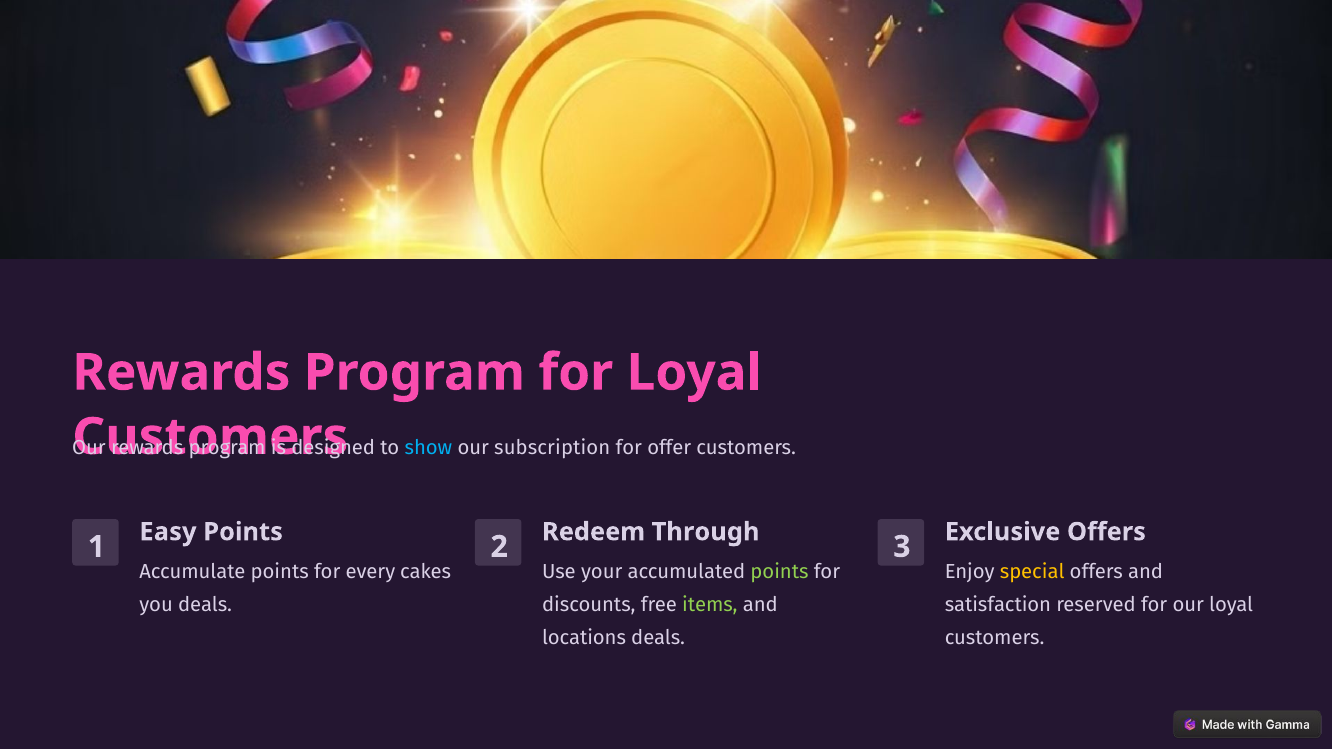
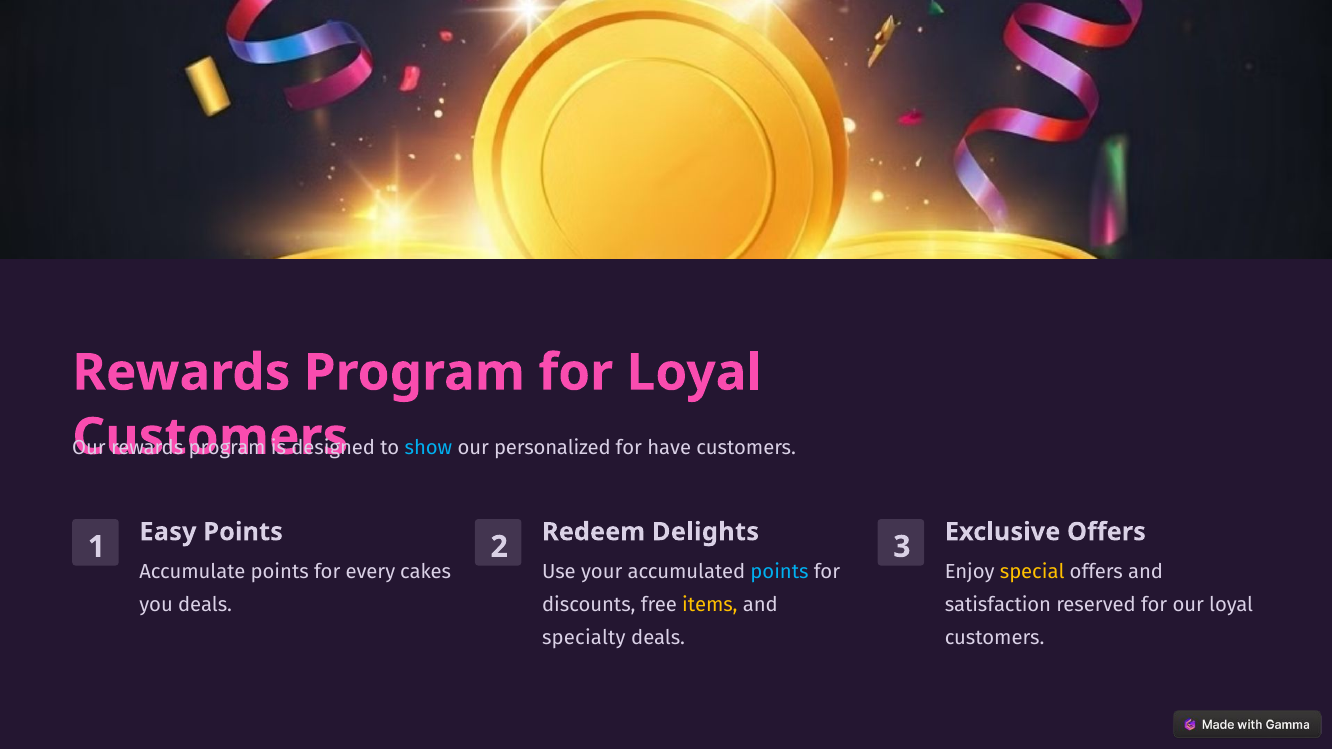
subscription: subscription -> personalized
offer: offer -> have
Through: Through -> Delights
points at (780, 572) colour: light green -> light blue
items colour: light green -> yellow
locations: locations -> specialty
